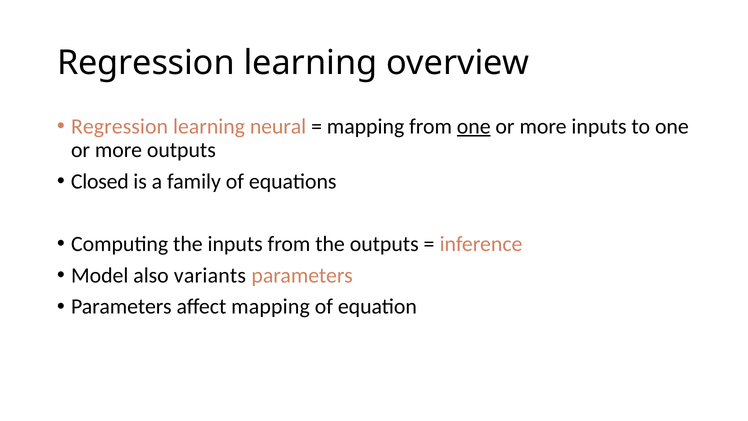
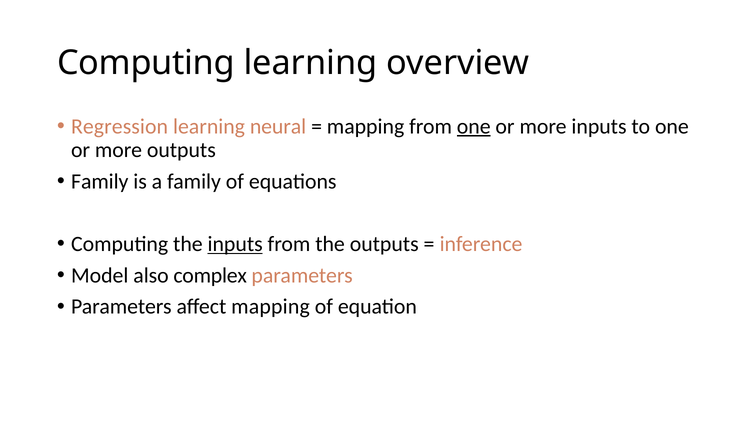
Regression at (146, 63): Regression -> Computing
Closed at (100, 181): Closed -> Family
inputs at (235, 244) underline: none -> present
variants: variants -> complex
